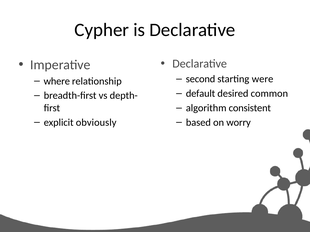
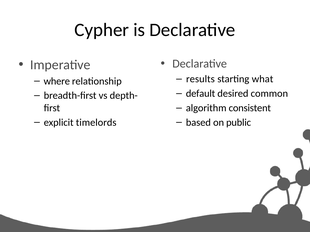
second: second -> results
were: were -> what
worry: worry -> public
obviously: obviously -> timelords
